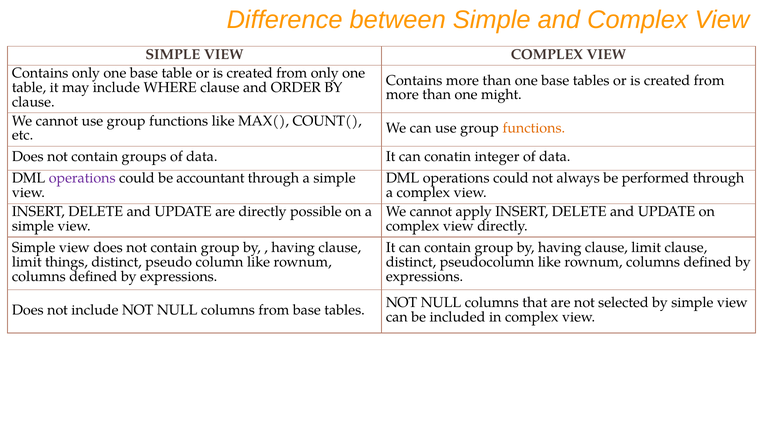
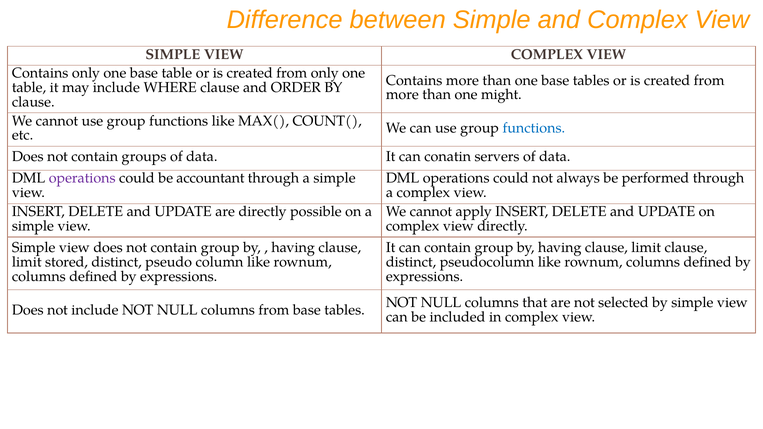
functions at (534, 128) colour: orange -> blue
integer: integer -> servers
things: things -> stored
